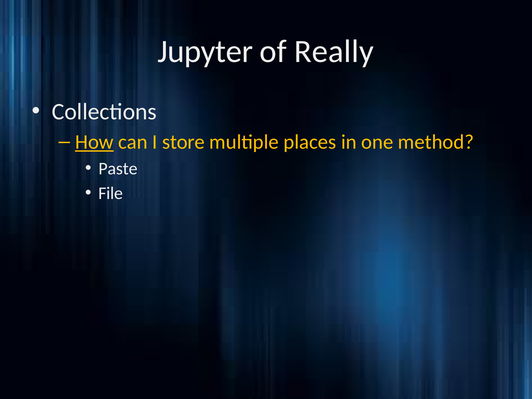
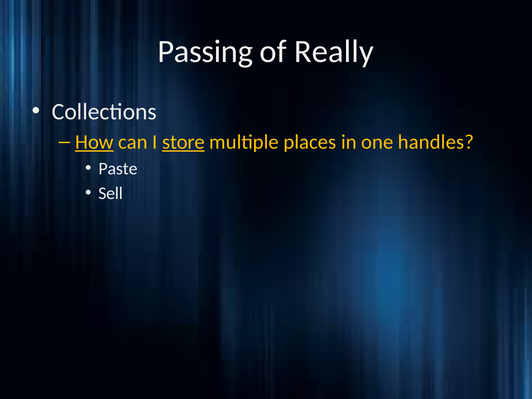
Jupyter: Jupyter -> Passing
store underline: none -> present
method: method -> handles
File: File -> Sell
